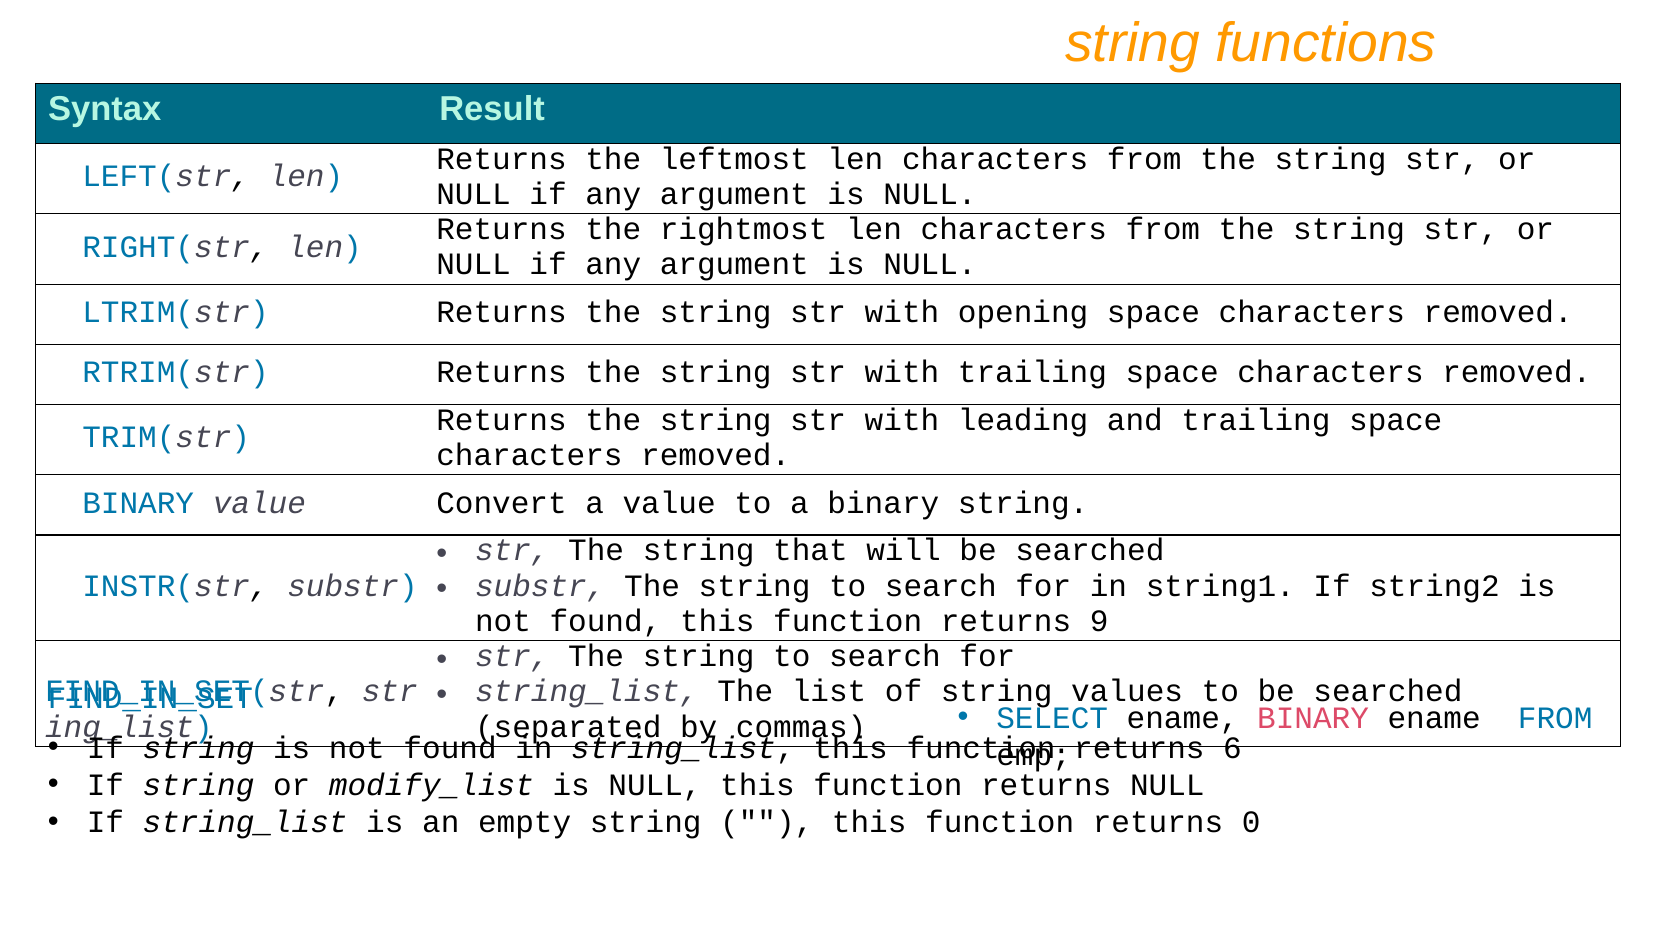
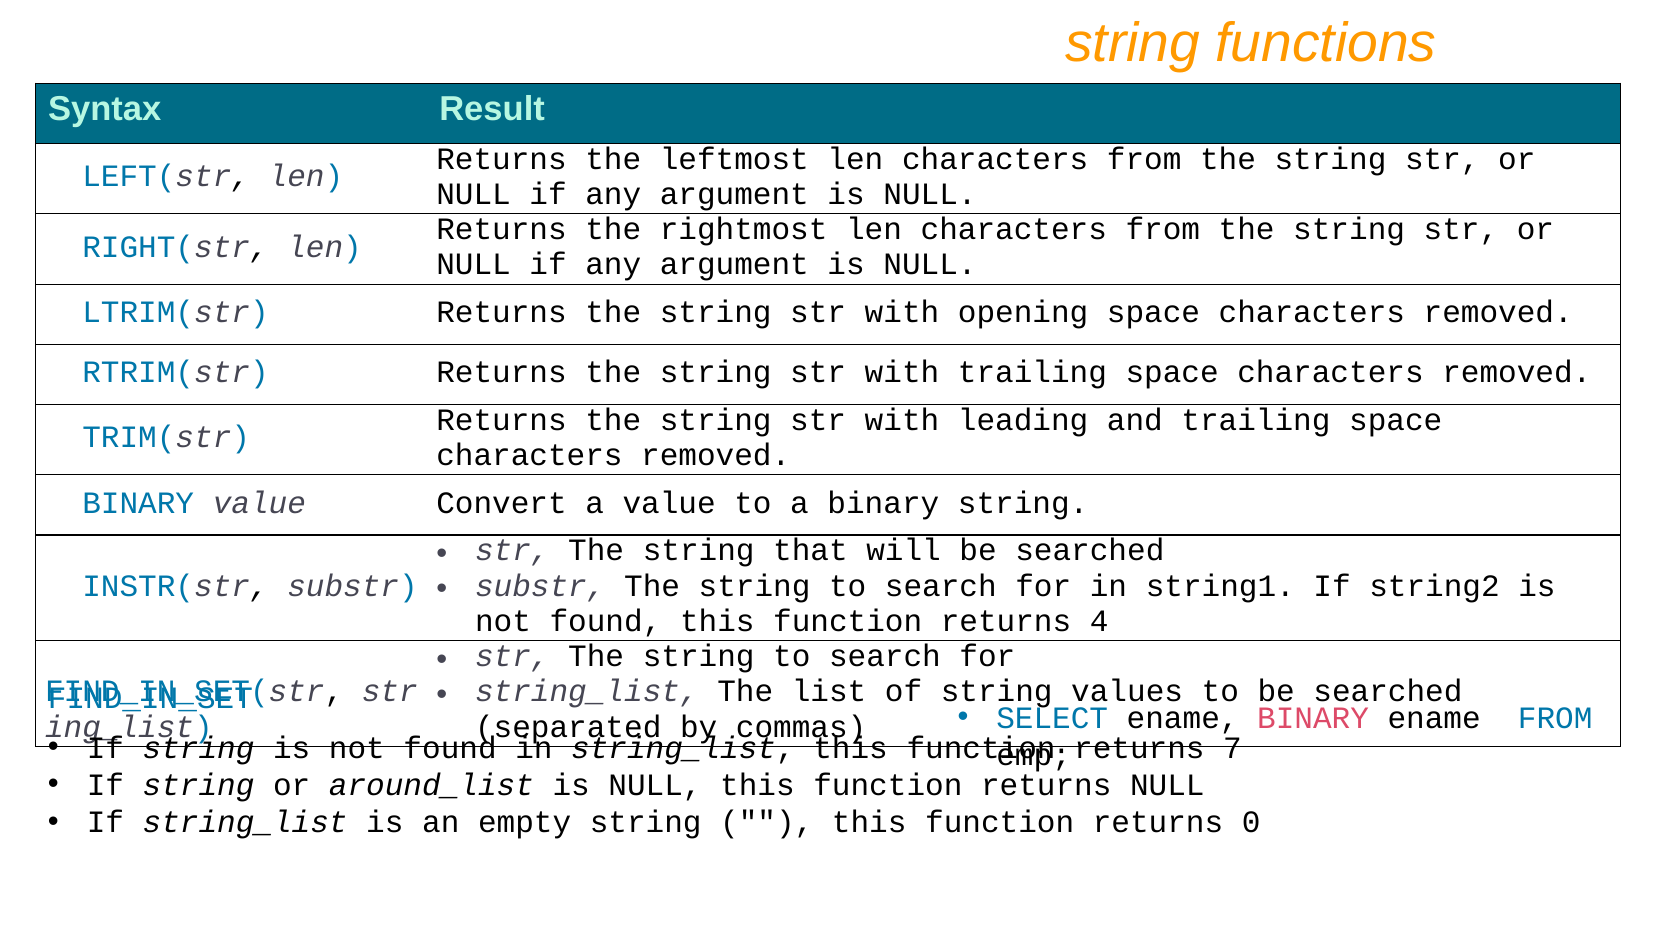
9: 9 -> 4
6: 6 -> 7
modify_list: modify_list -> around_list
